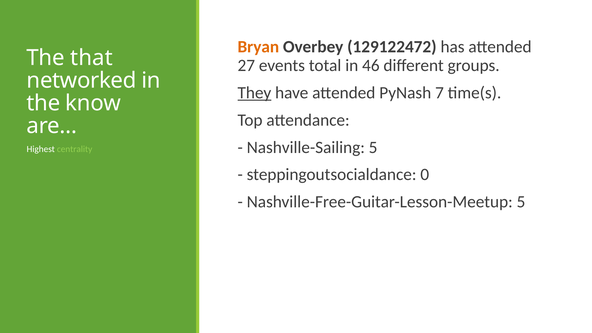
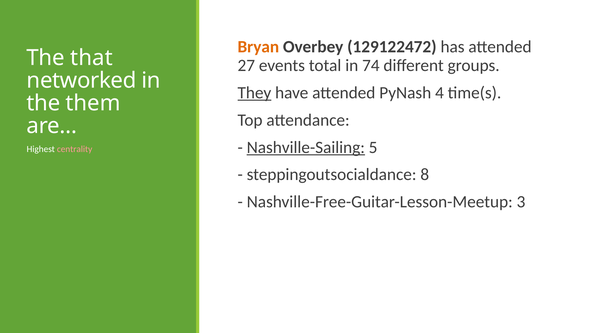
46: 46 -> 74
7: 7 -> 4
know: know -> them
Nashville-Sailing underline: none -> present
centrality colour: light green -> pink
0: 0 -> 8
Nashville-Free-Guitar-Lesson-Meetup 5: 5 -> 3
